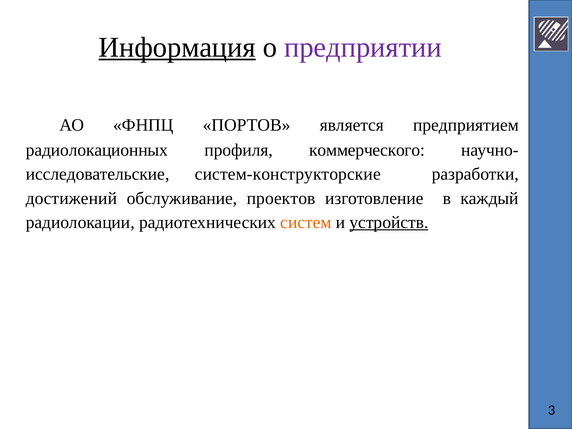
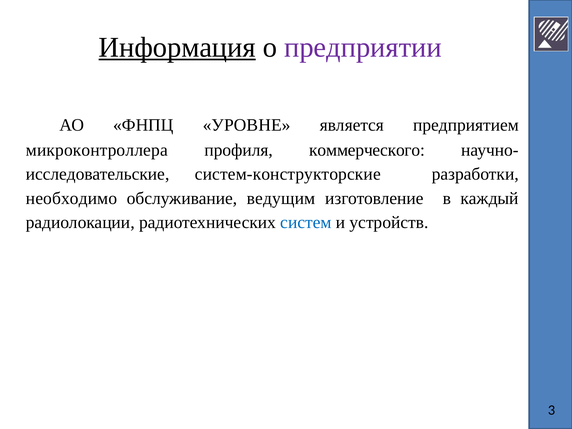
ПОРТОВ: ПОРТОВ -> УРОВНЕ
радиолокационных: радиолокационных -> микроконтроллера
достижений: достижений -> необходимо
проектов: проектов -> ведущим
систем colour: orange -> blue
устройств underline: present -> none
